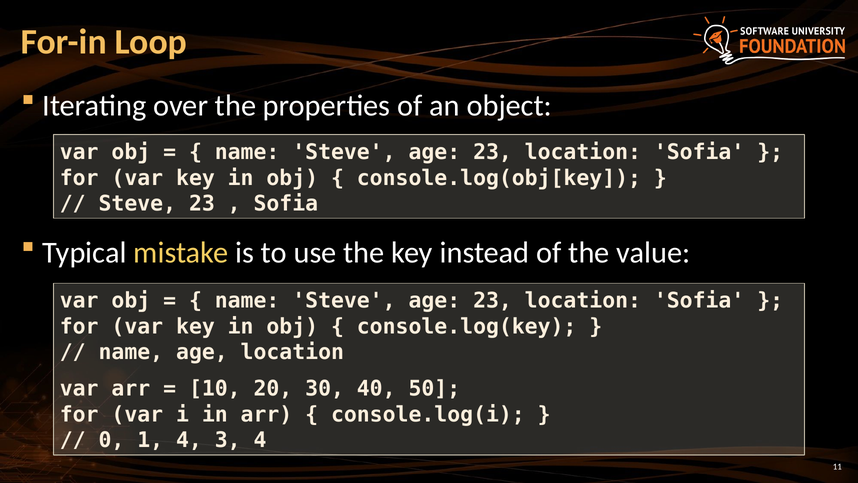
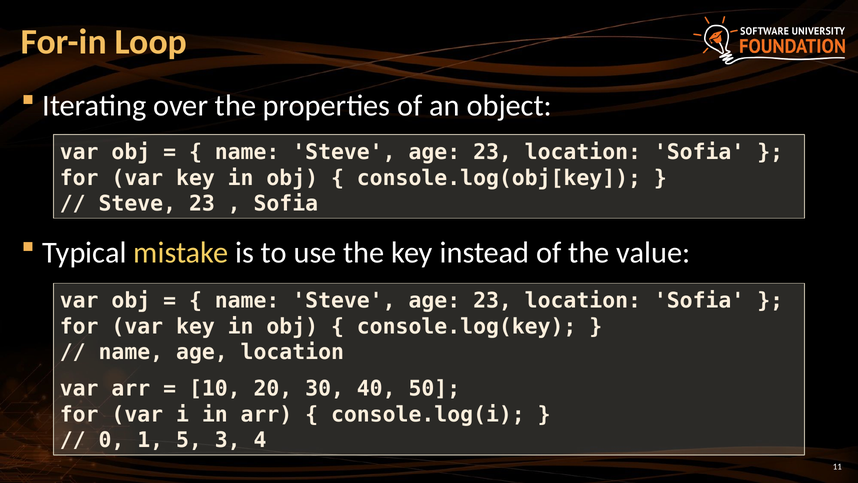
1 4: 4 -> 5
